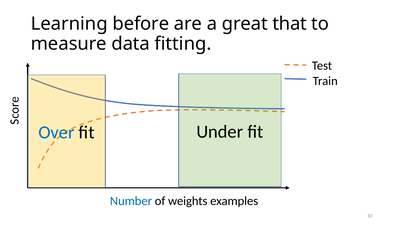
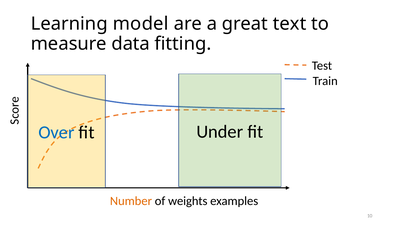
before: before -> model
that: that -> text
Number colour: blue -> orange
